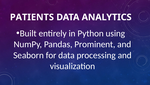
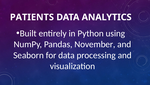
Prominent: Prominent -> November
